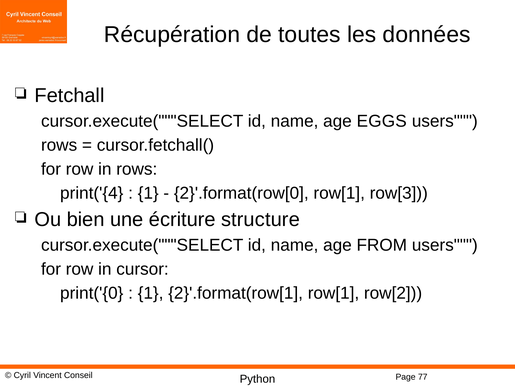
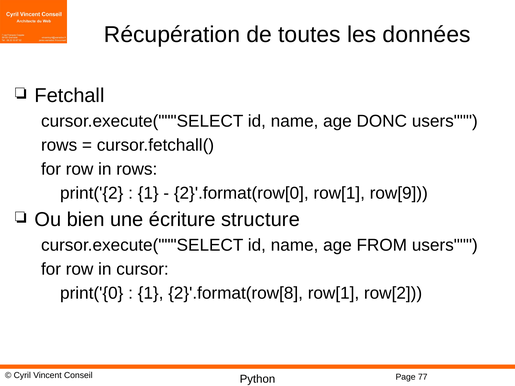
EGGS: EGGS -> DONC
print('{4: print('{4 -> print('{2
row[3: row[3 -> row[9
2}'.format(row[1: 2}'.format(row[1 -> 2}'.format(row[8
